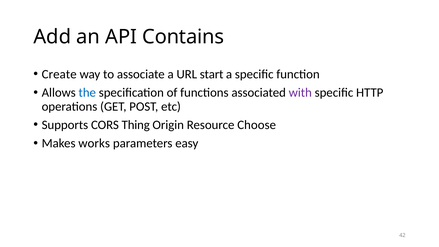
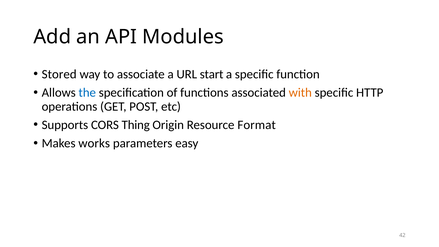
Contains: Contains -> Modules
Create: Create -> Stored
with colour: purple -> orange
Choose: Choose -> Format
